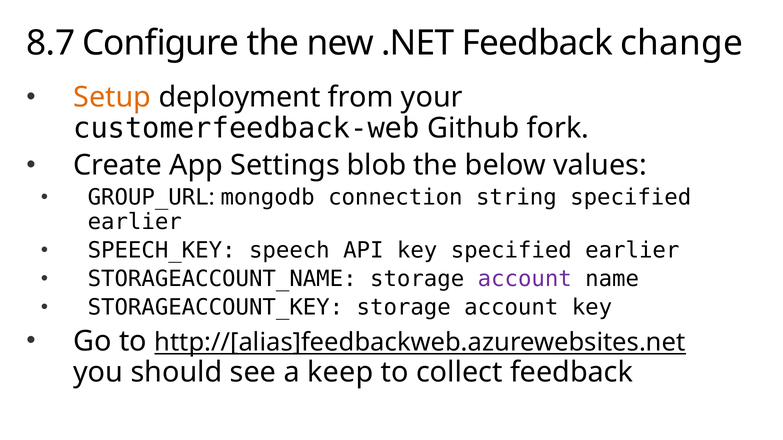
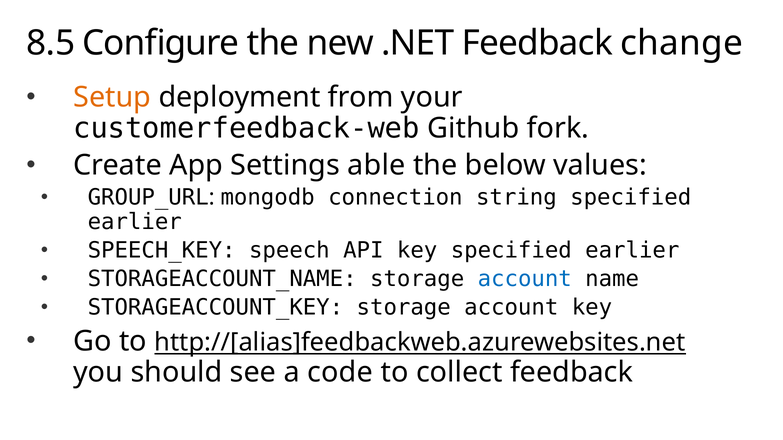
8.7: 8.7 -> 8.5
blob: blob -> able
account at (525, 279) colour: purple -> blue
keep: keep -> code
